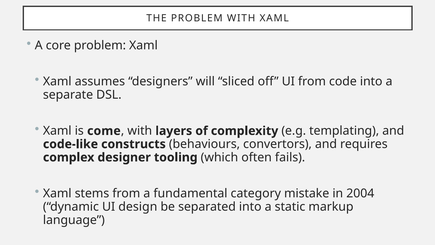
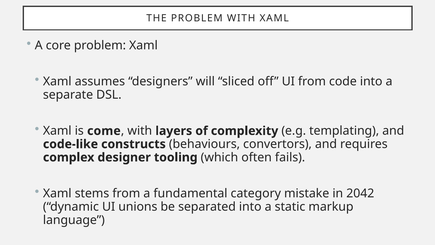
2004: 2004 -> 2042
design: design -> unions
